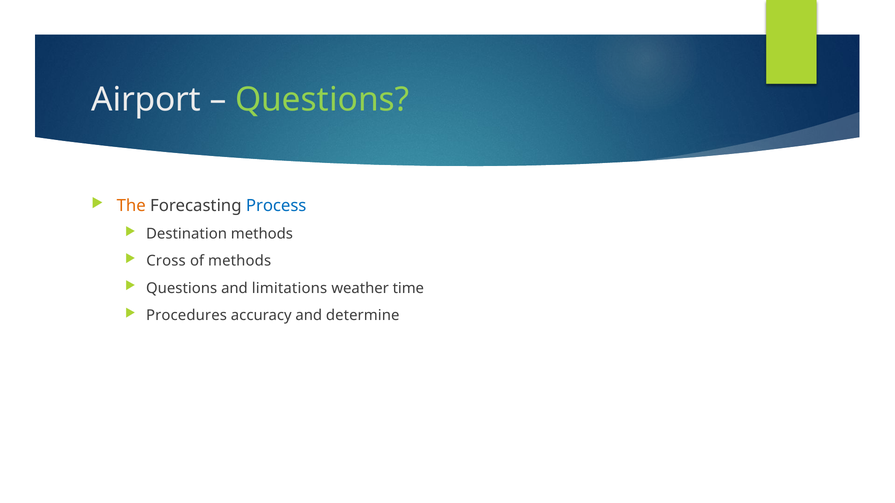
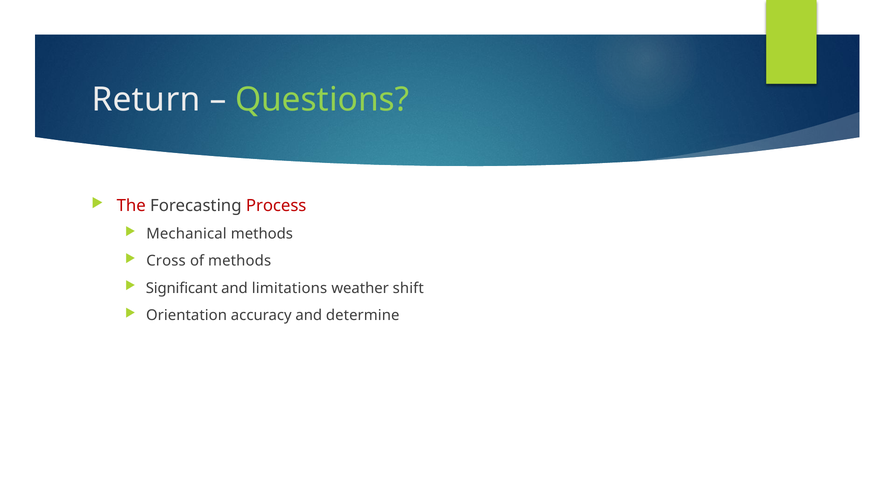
Airport: Airport -> Return
The colour: orange -> red
Process colour: blue -> red
Destination: Destination -> Mechanical
Questions at (182, 288): Questions -> Significant
time: time -> shift
Procedures: Procedures -> Orientation
